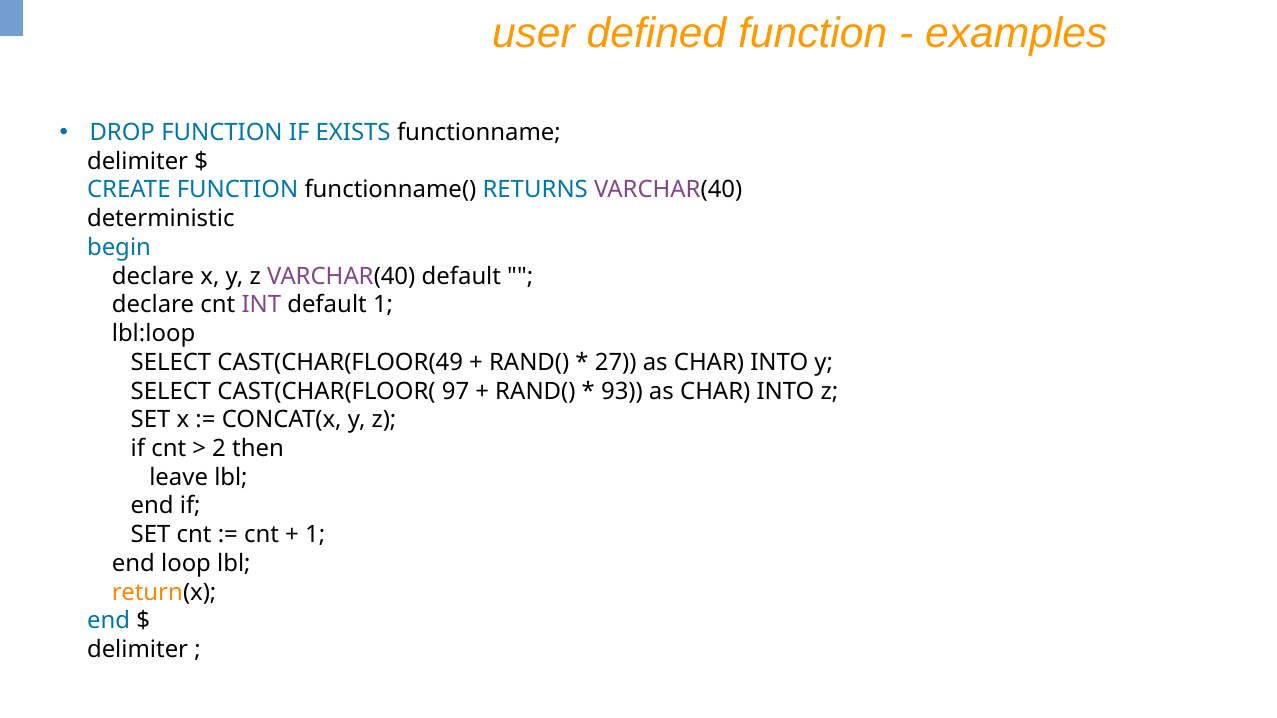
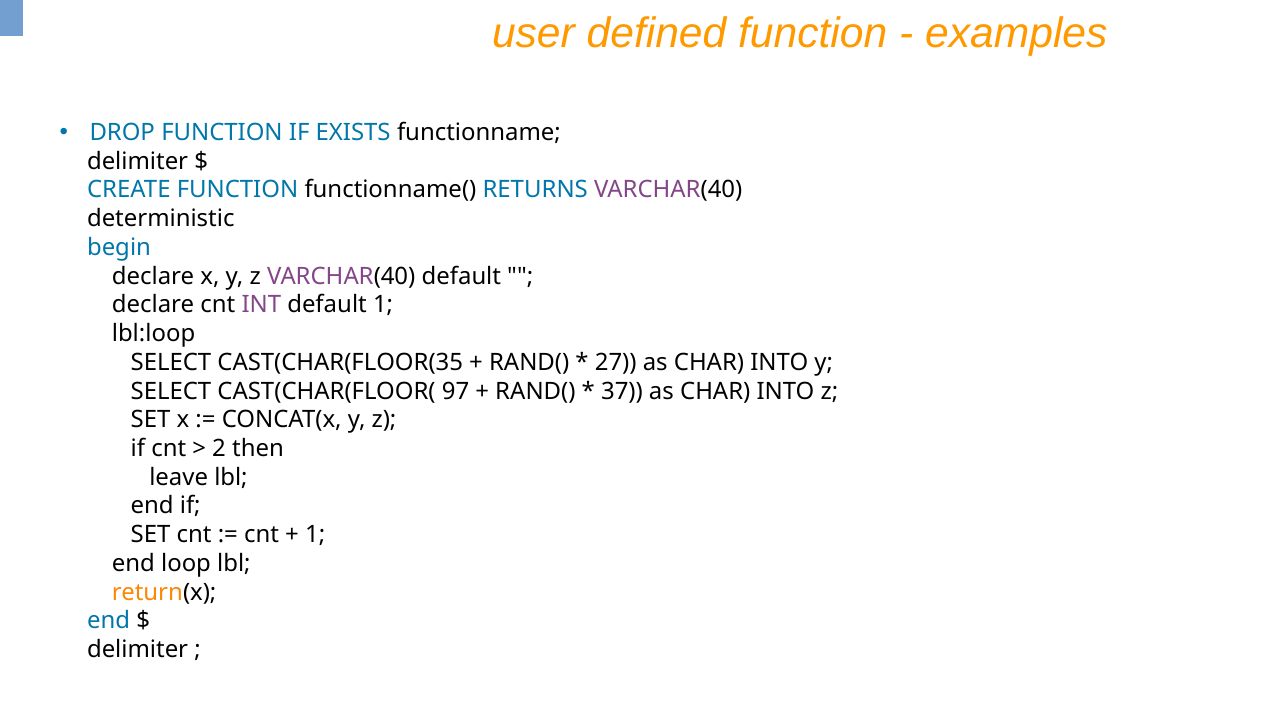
CAST(CHAR(FLOOR(49: CAST(CHAR(FLOOR(49 -> CAST(CHAR(FLOOR(35
93: 93 -> 37
